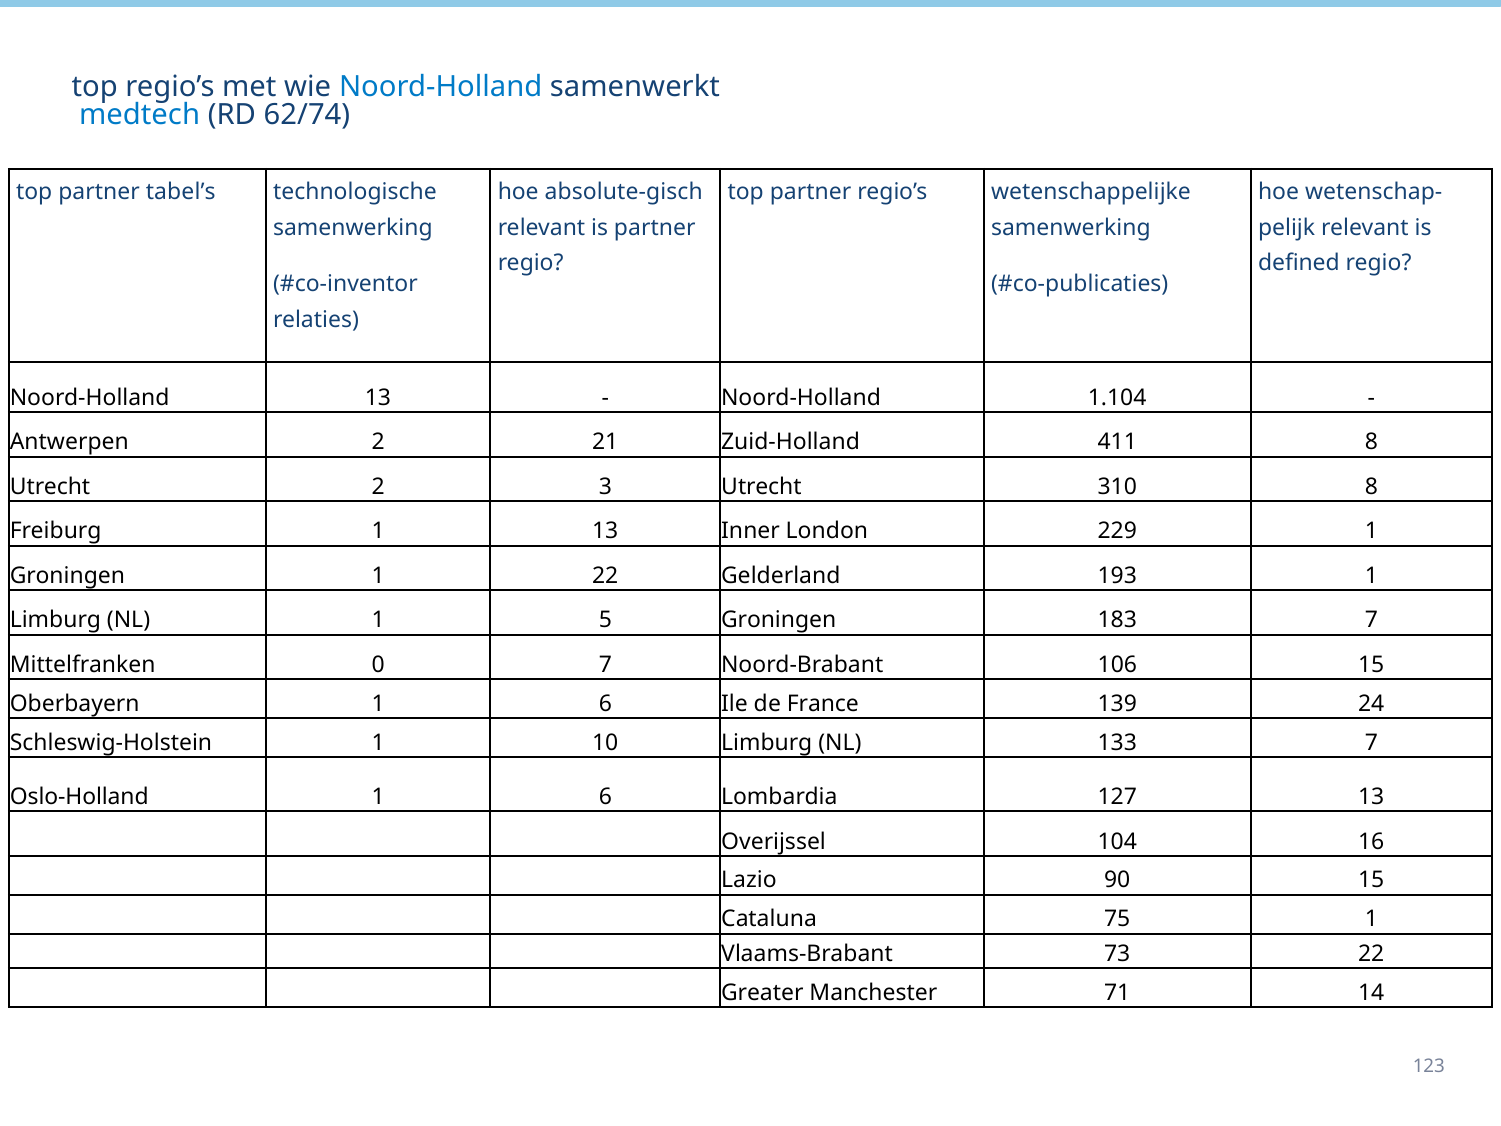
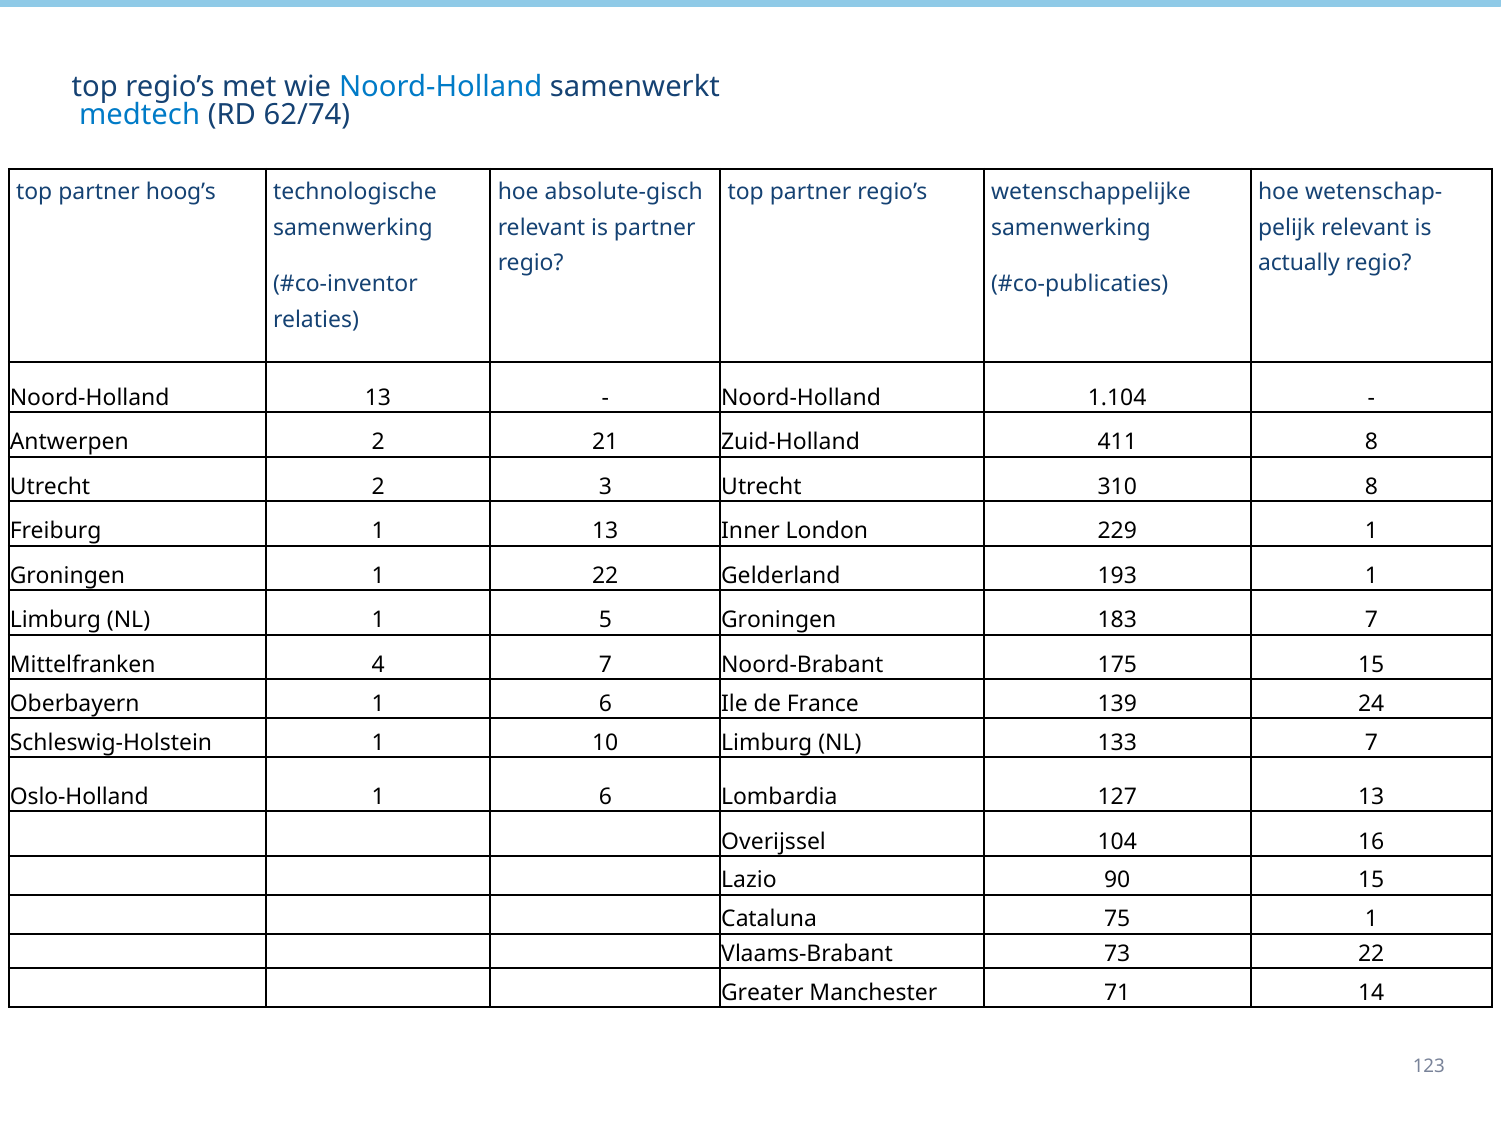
tabel’s: tabel’s -> hoog’s
defined: defined -> actually
0: 0 -> 4
106: 106 -> 175
